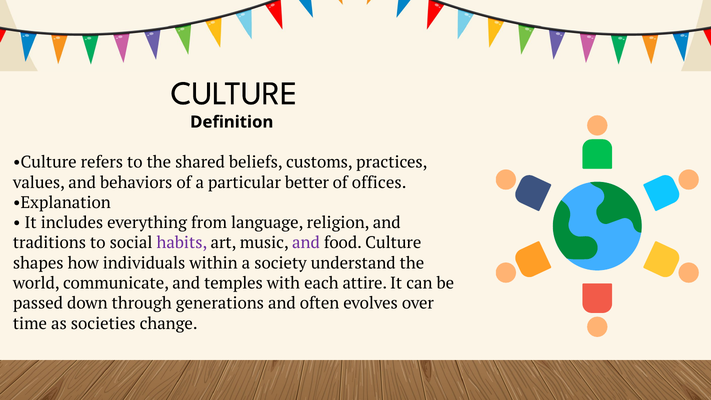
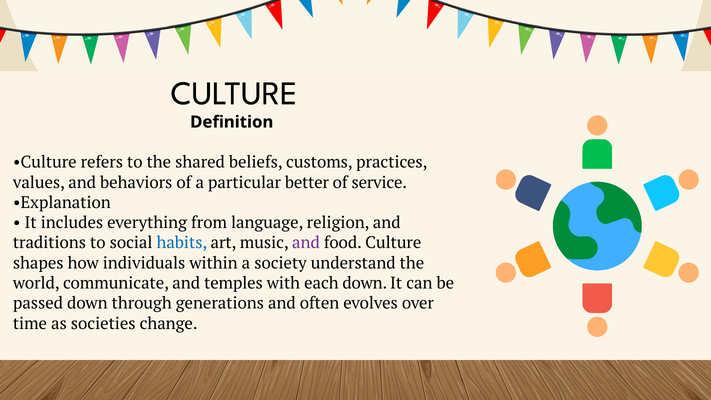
offices: offices -> service
habits colour: purple -> blue
each attire: attire -> down
